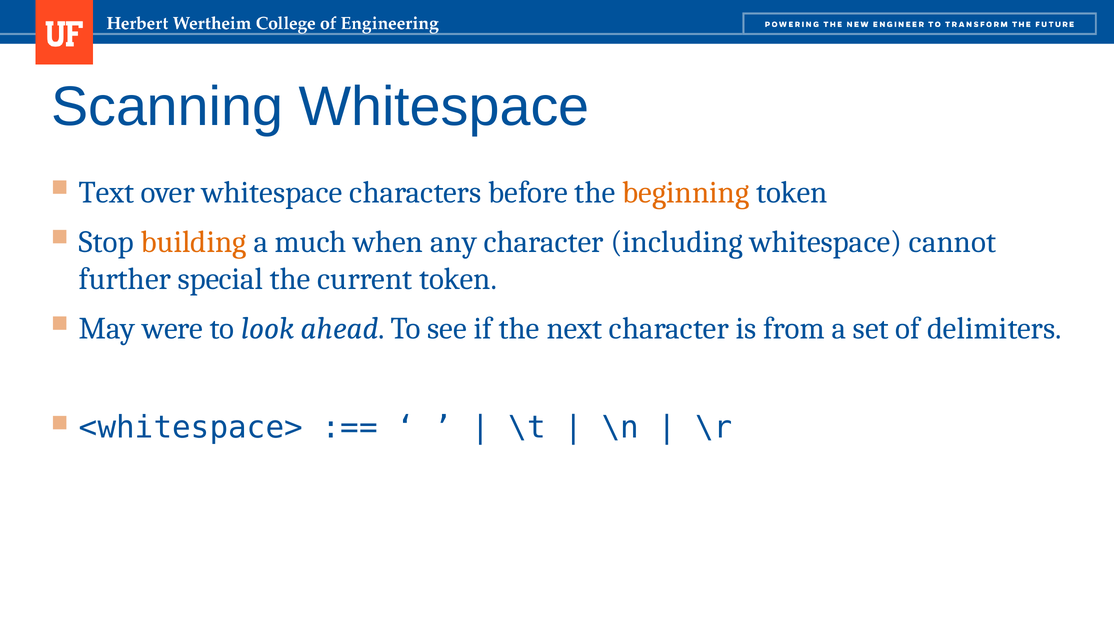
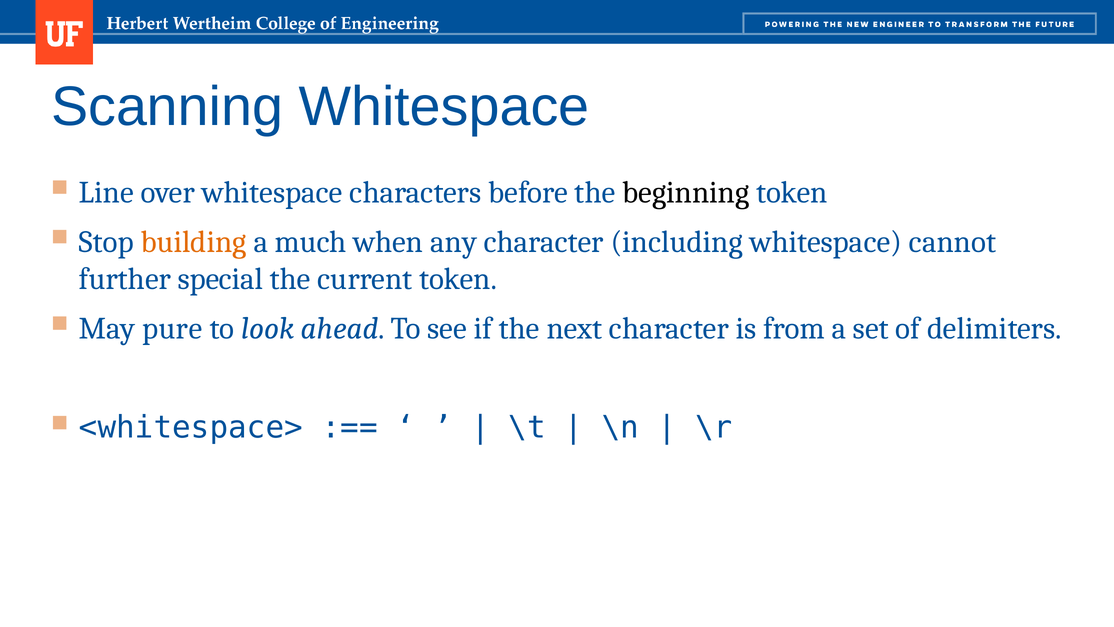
Text: Text -> Line
beginning colour: orange -> black
were: were -> pure
